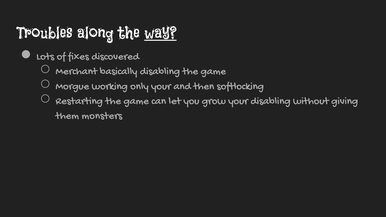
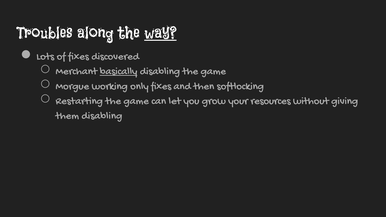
basically underline: none -> present
only your: your -> fixes
your disabling: disabling -> resources
them monsters: monsters -> disabling
